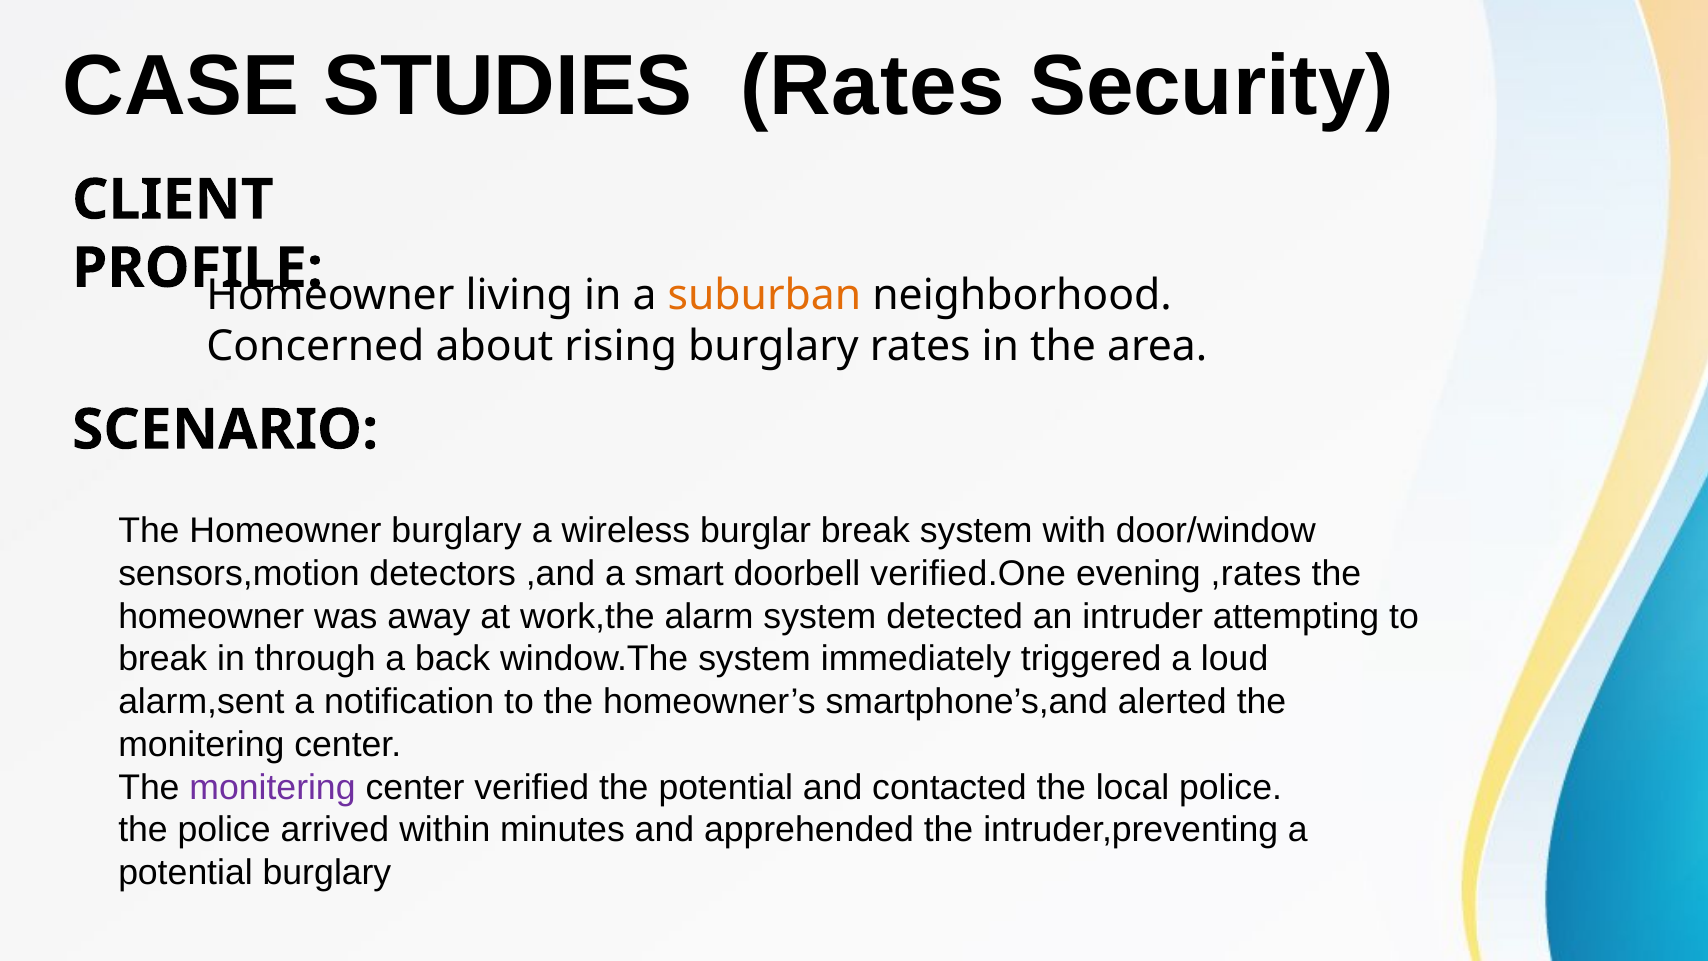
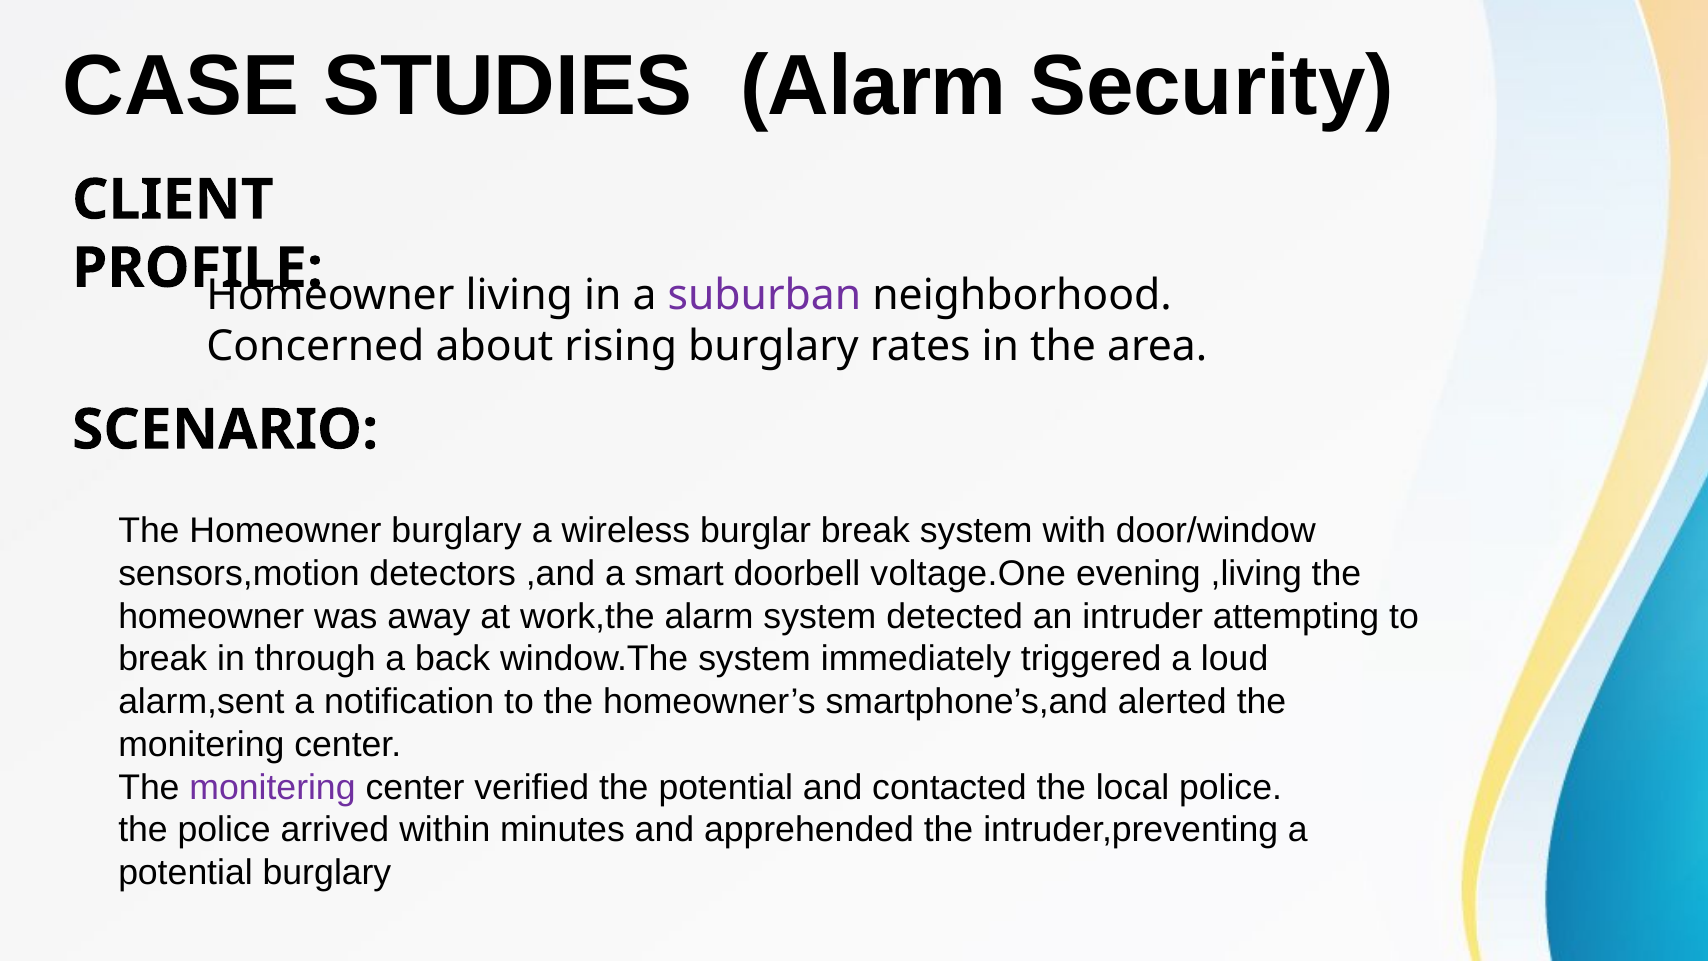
STUDIES Rates: Rates -> Alarm
suburban colour: orange -> purple
verified.One: verified.One -> voltage.One
,rates: ,rates -> ,living
